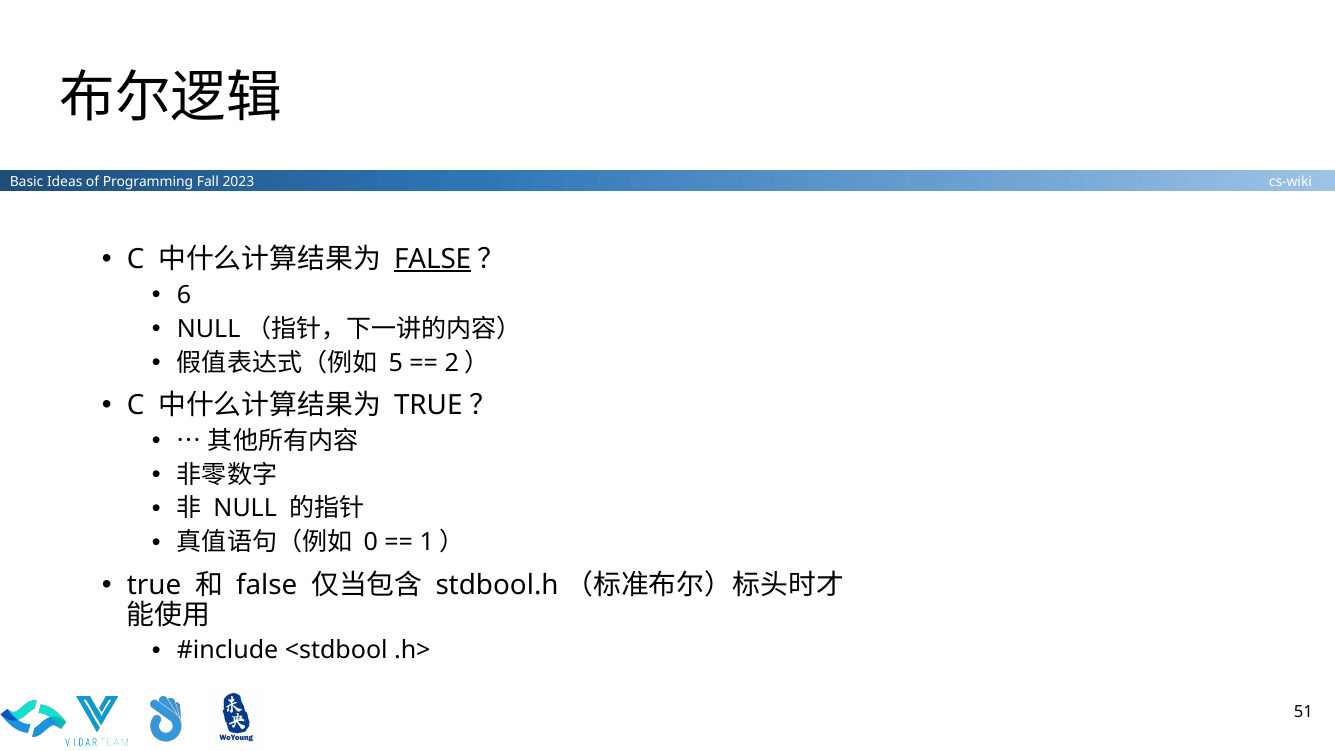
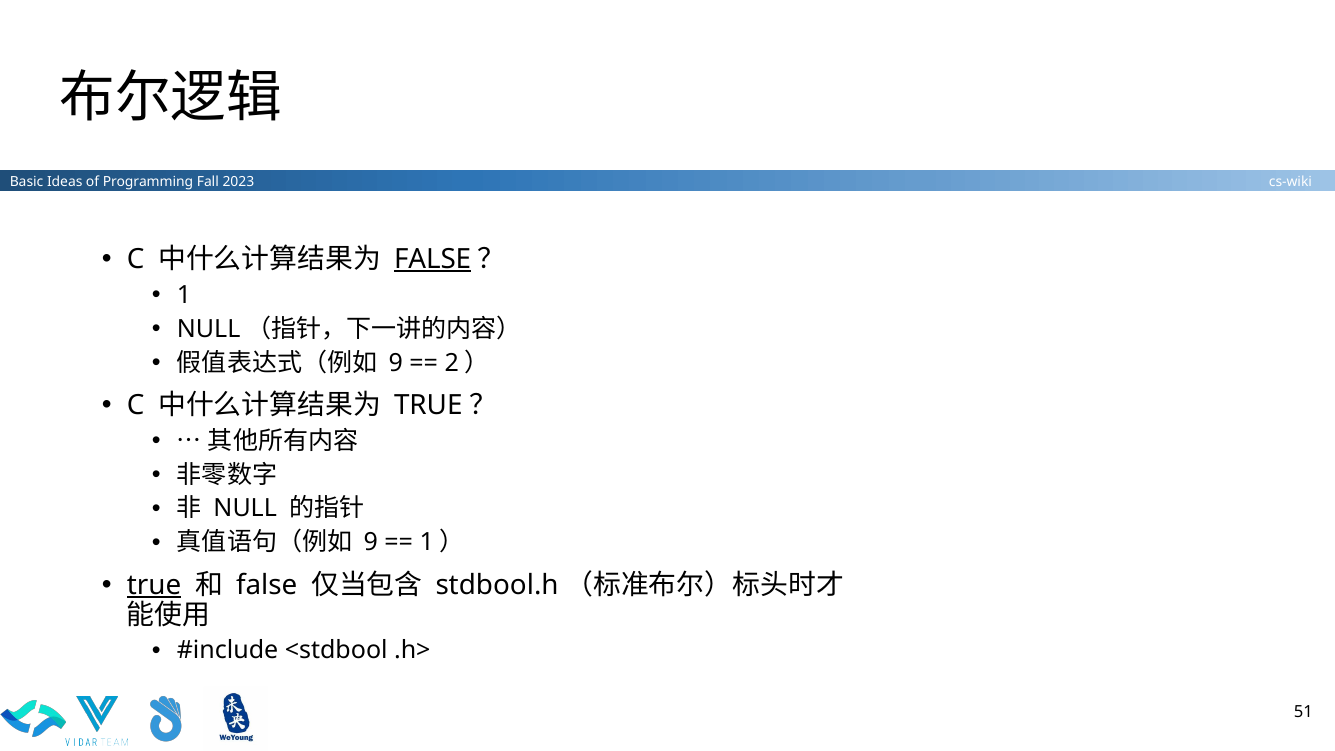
6: 6 -> 1
5 at (396, 363): 5 -> 9
0 at (371, 543): 0 -> 9
true at (154, 585) underline: none -> present
